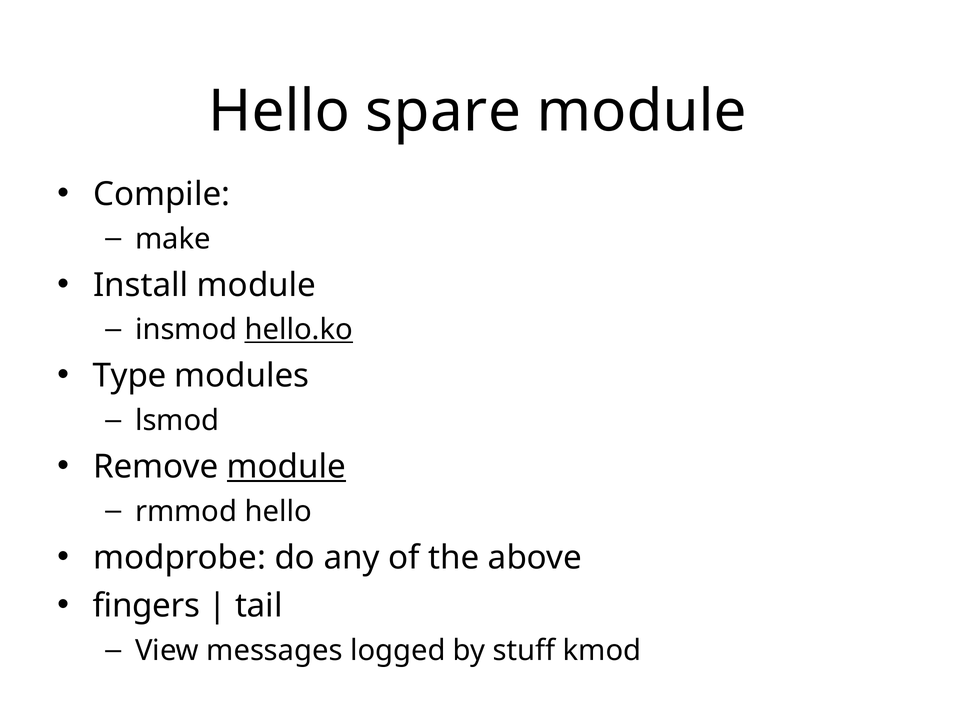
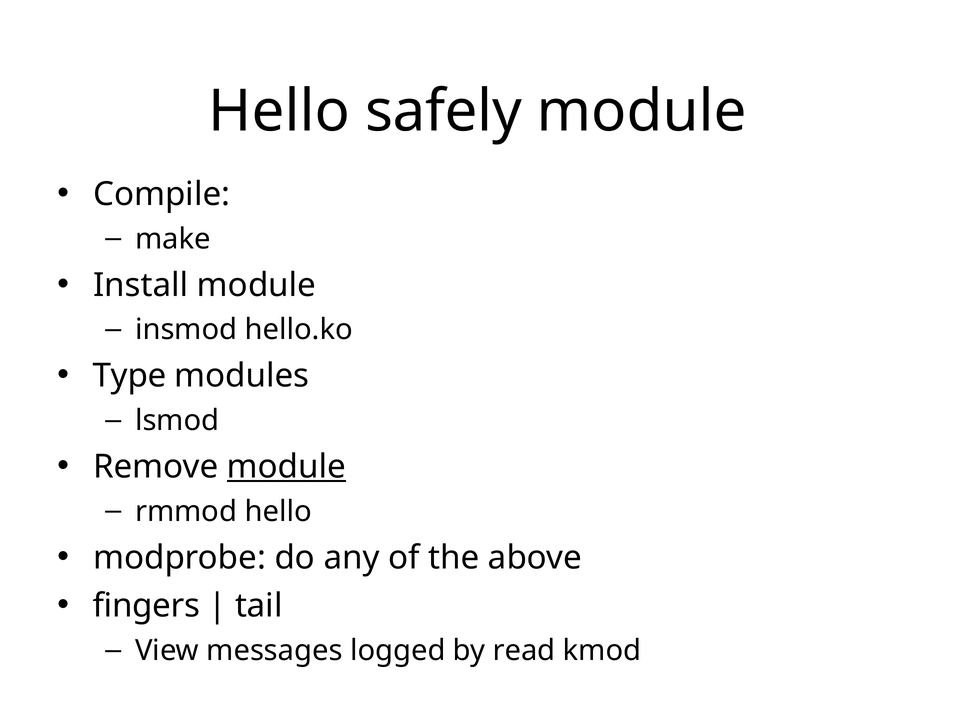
spare: spare -> safely
hello.ko underline: present -> none
stuff: stuff -> read
